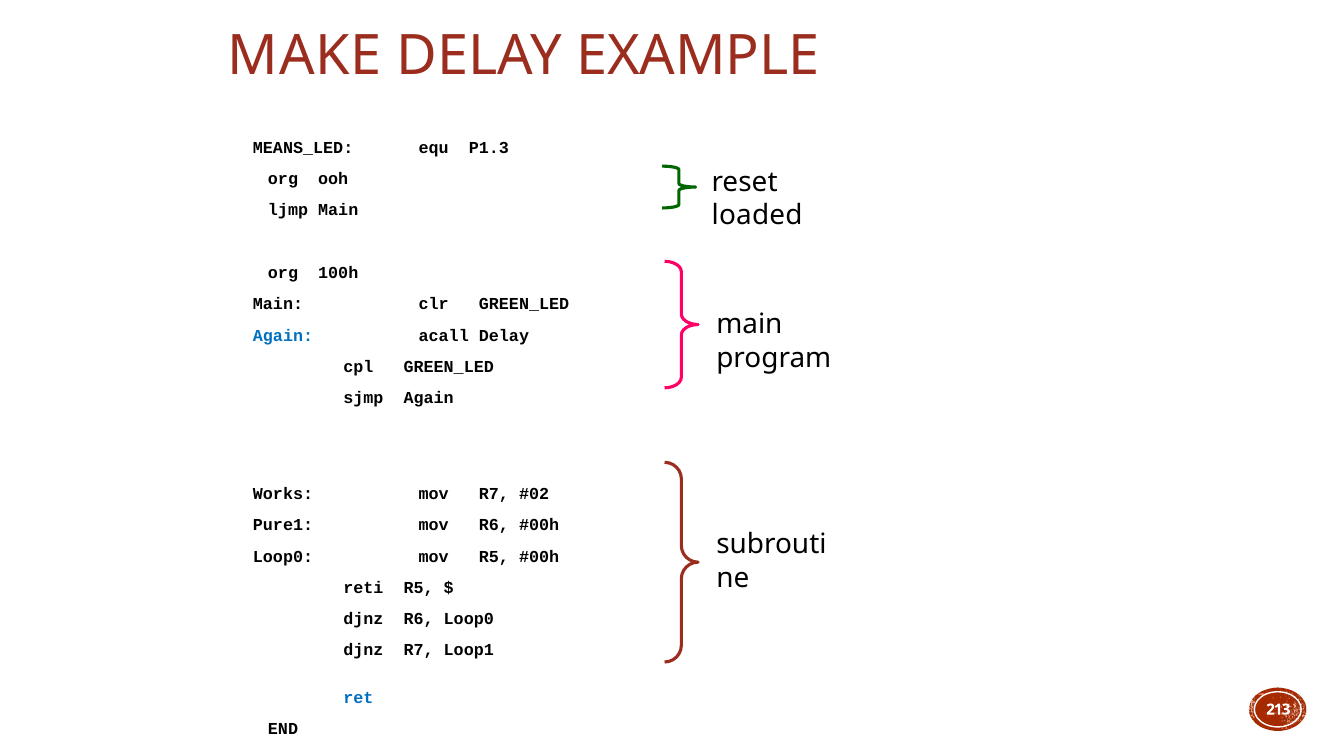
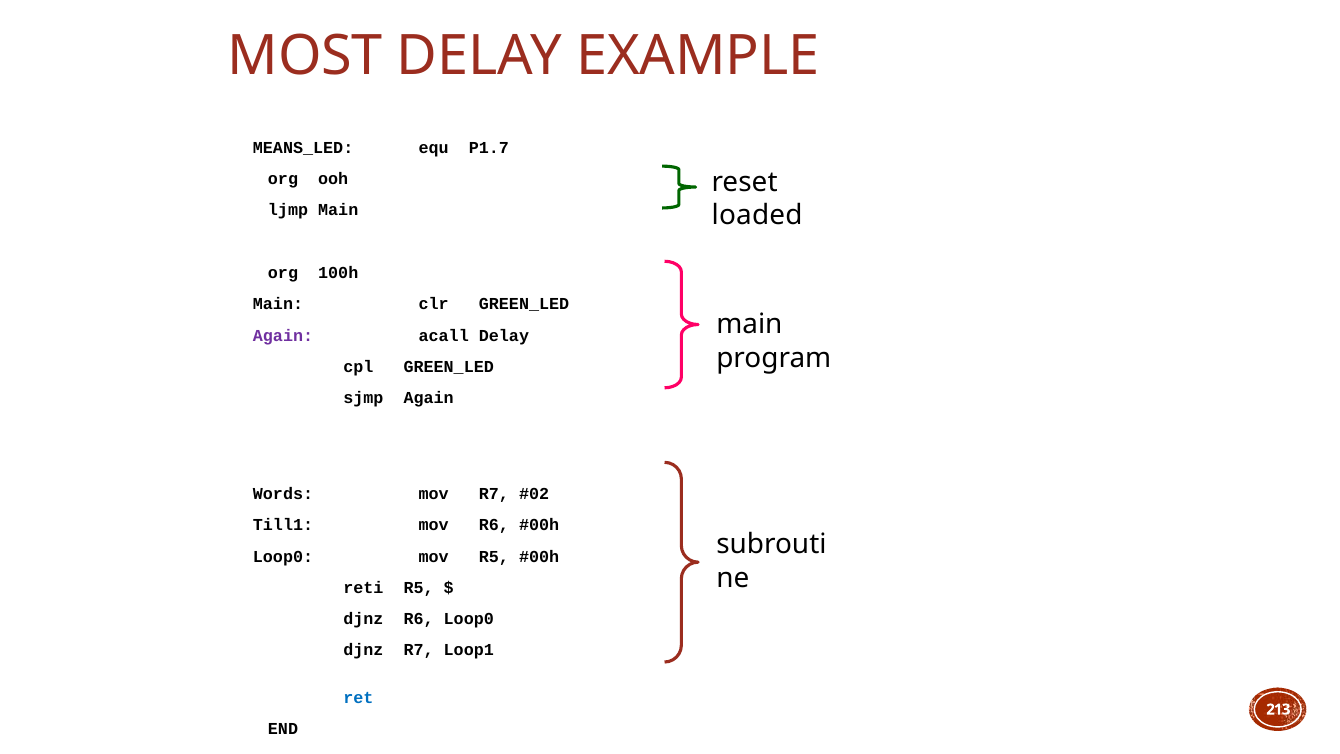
MAKE: MAKE -> MOST
P1.3: P1.3 -> P1.7
Again at (283, 335) colour: blue -> purple
Works: Works -> Words
Pure1: Pure1 -> Till1
